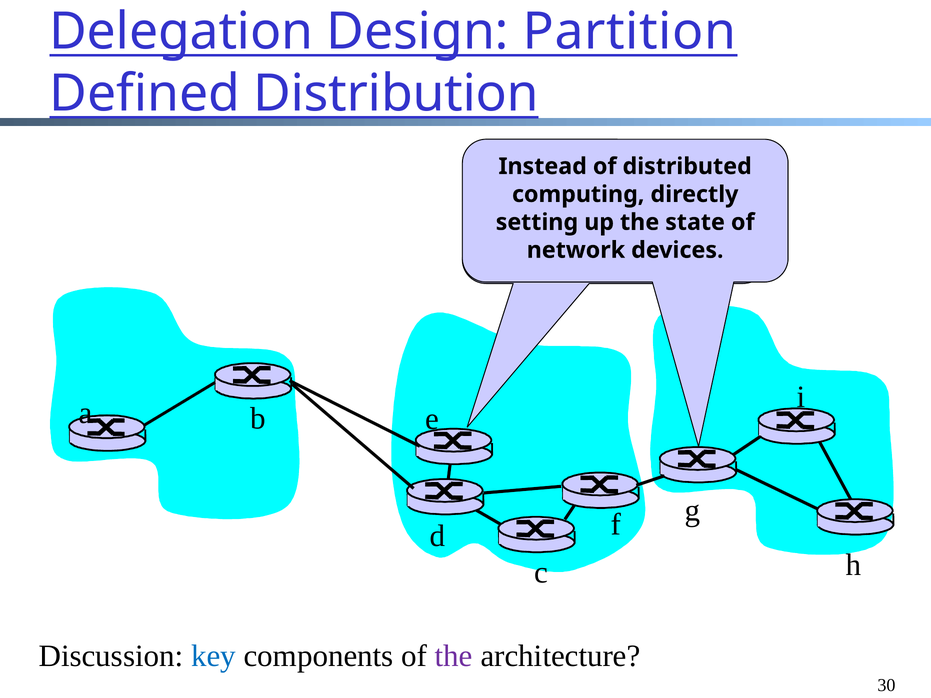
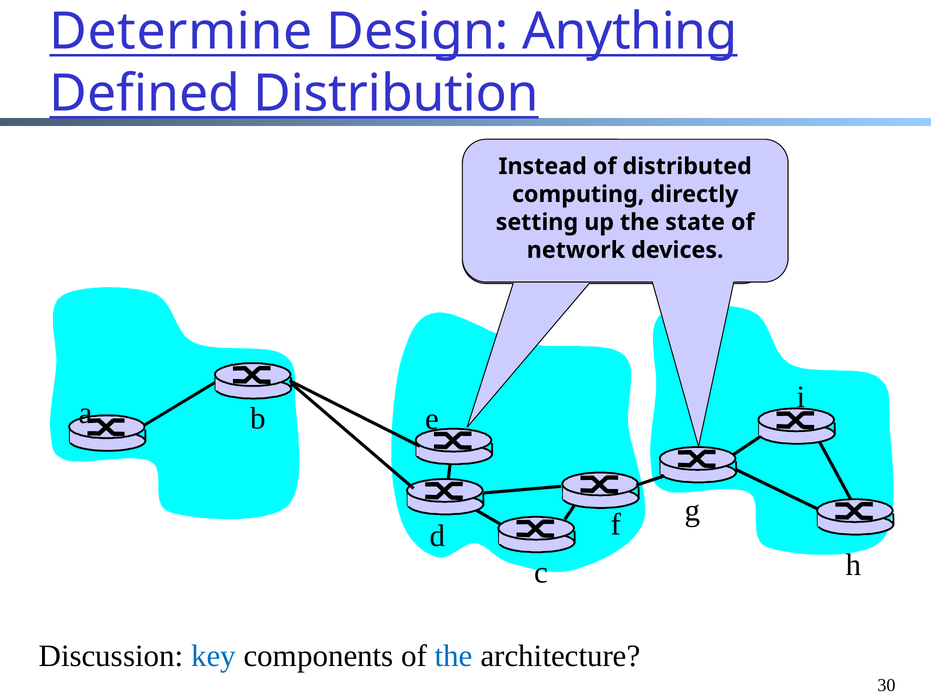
Delegation: Delegation -> Determine
Partition: Partition -> Anything
the at (454, 656) colour: purple -> blue
